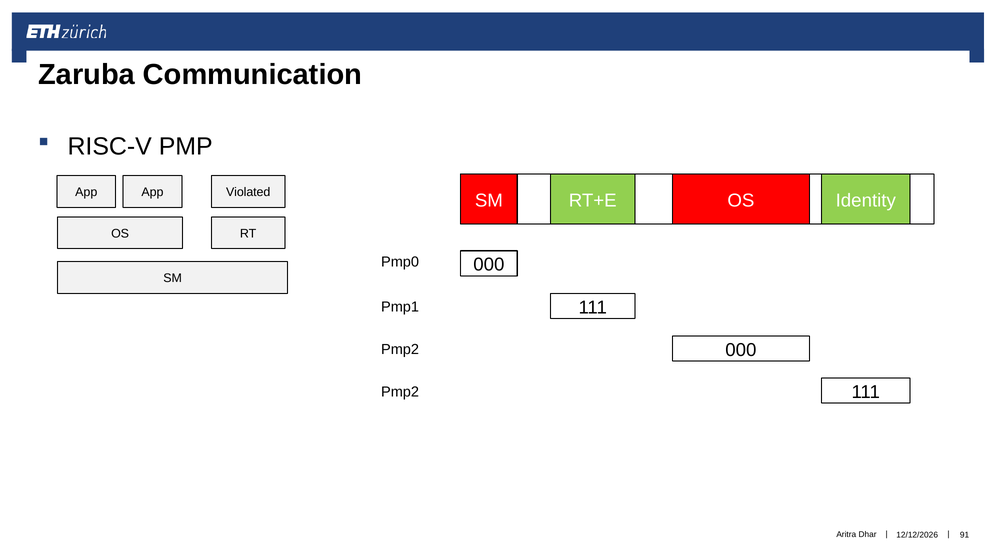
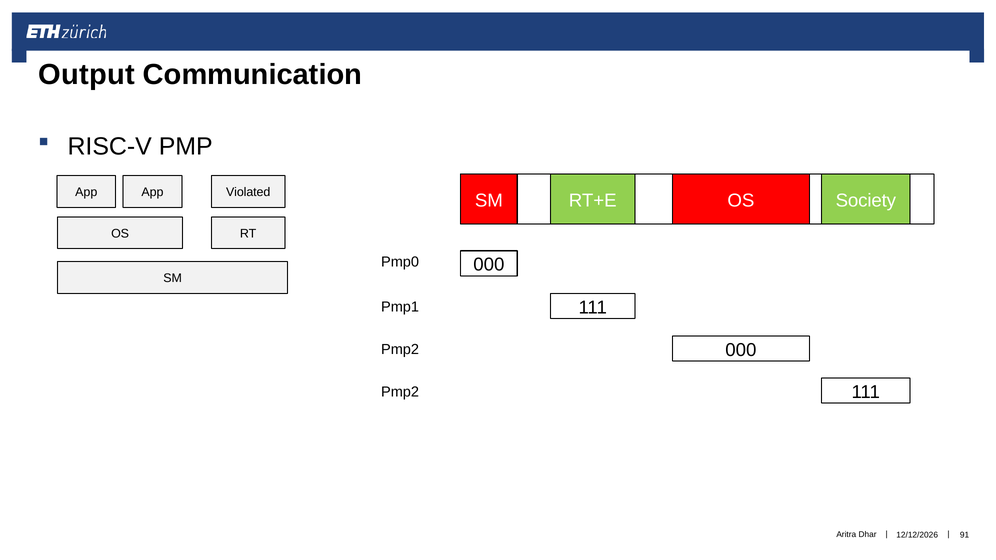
Zaruba: Zaruba -> Output
Identity: Identity -> Society
